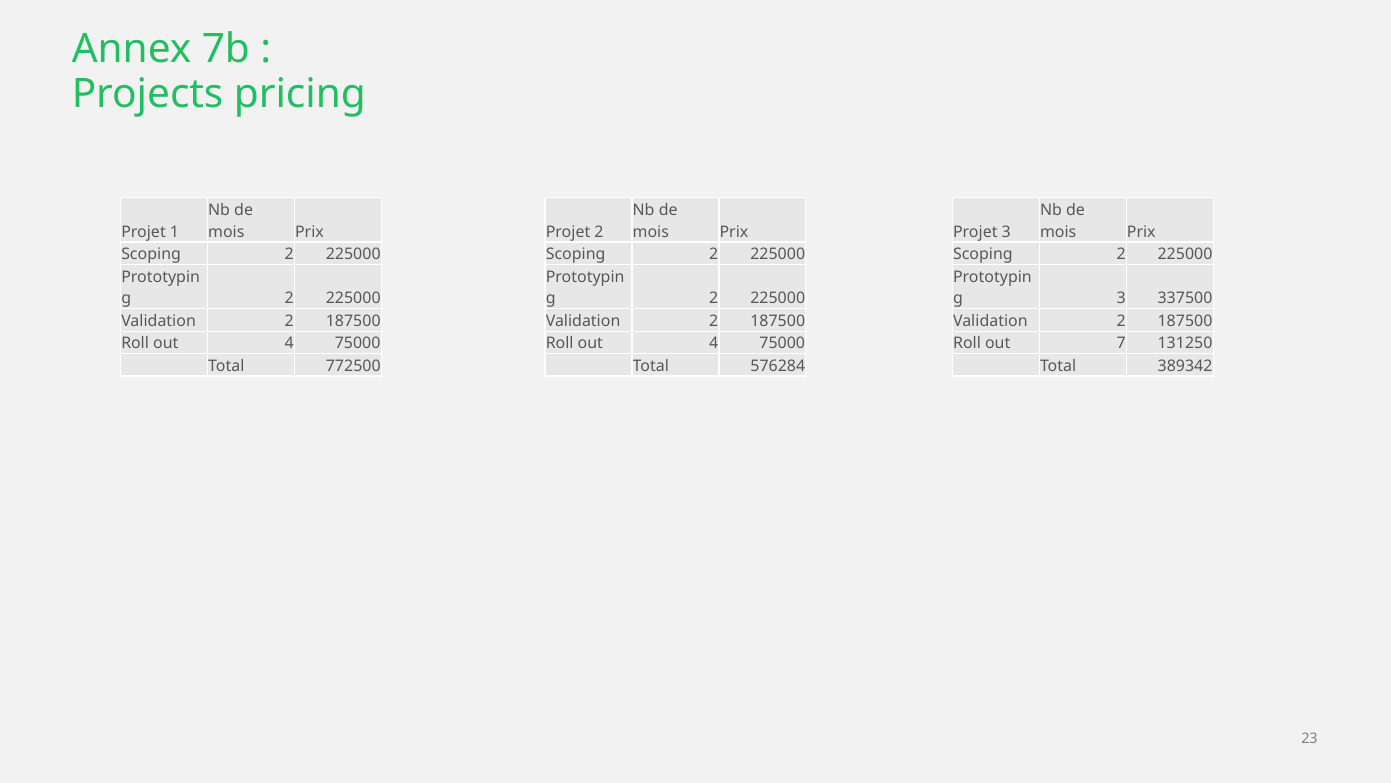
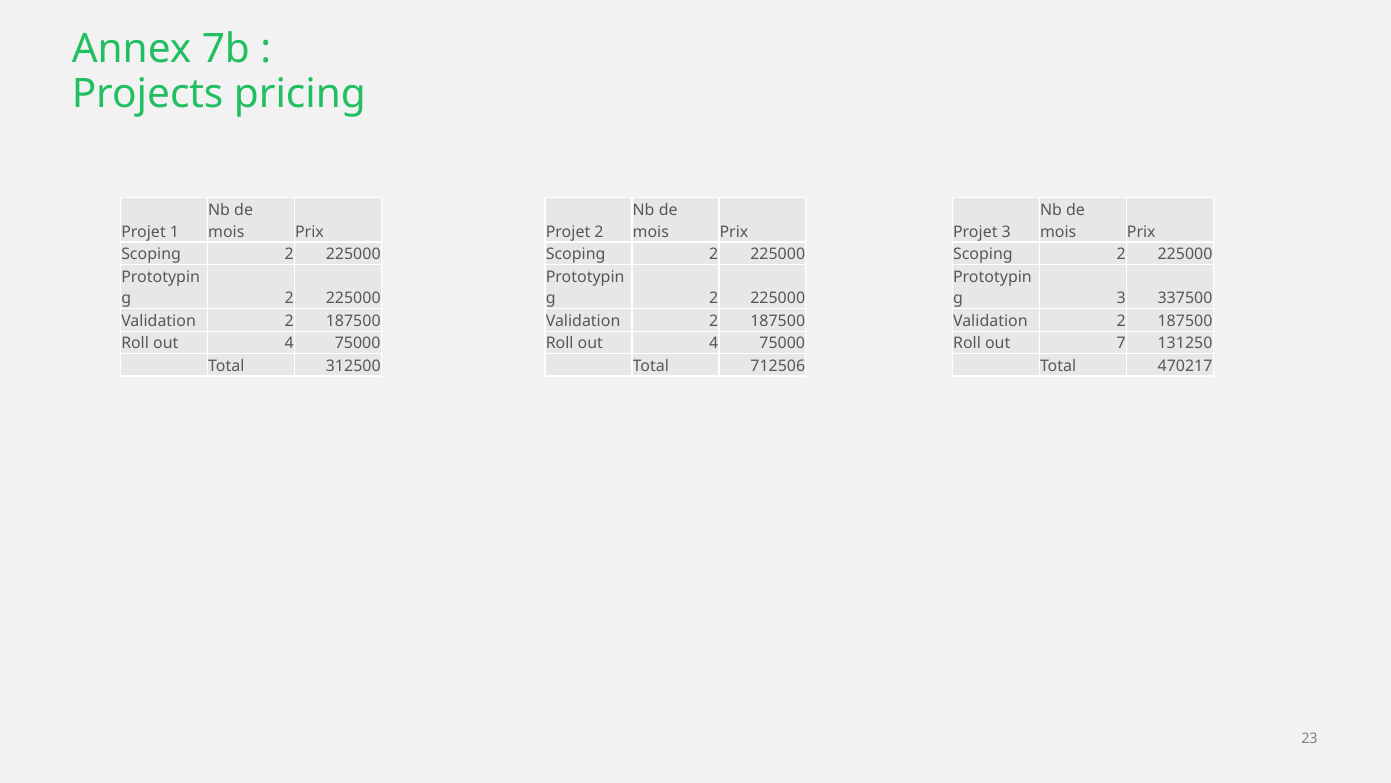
772500: 772500 -> 312500
576284: 576284 -> 712506
389342: 389342 -> 470217
